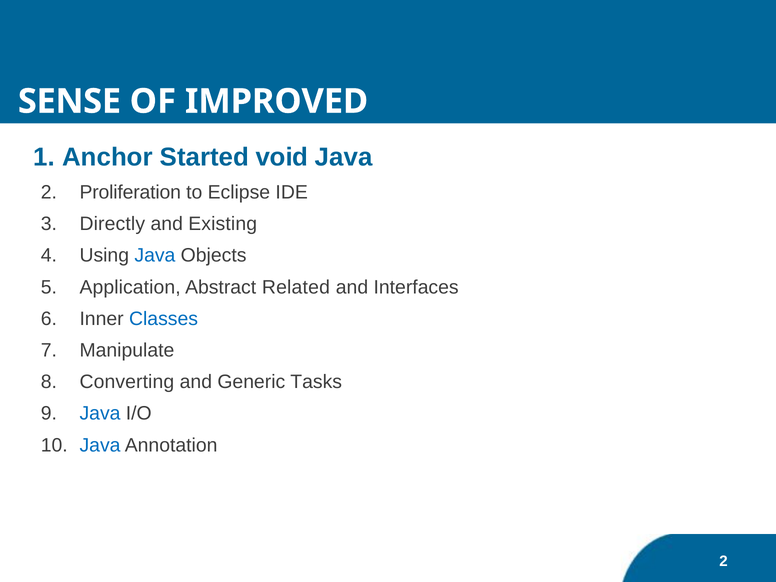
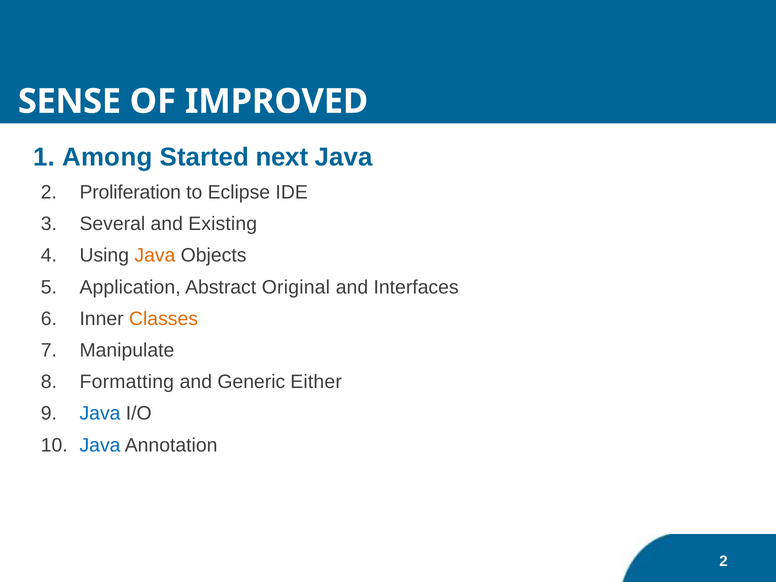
Anchor: Anchor -> Among
void: void -> next
Directly: Directly -> Several
Java at (155, 256) colour: blue -> orange
Related: Related -> Original
Classes colour: blue -> orange
Converting: Converting -> Formatting
Tasks: Tasks -> Either
